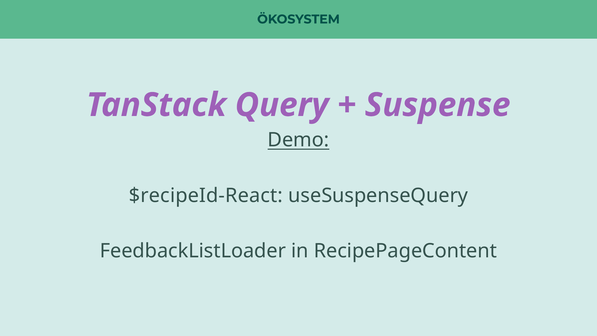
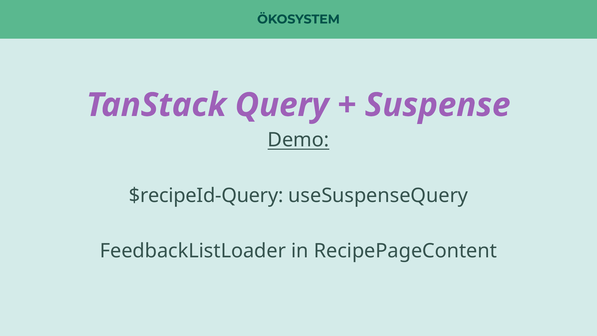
$recipeId-React: $recipeId-React -> $recipeId-Query
